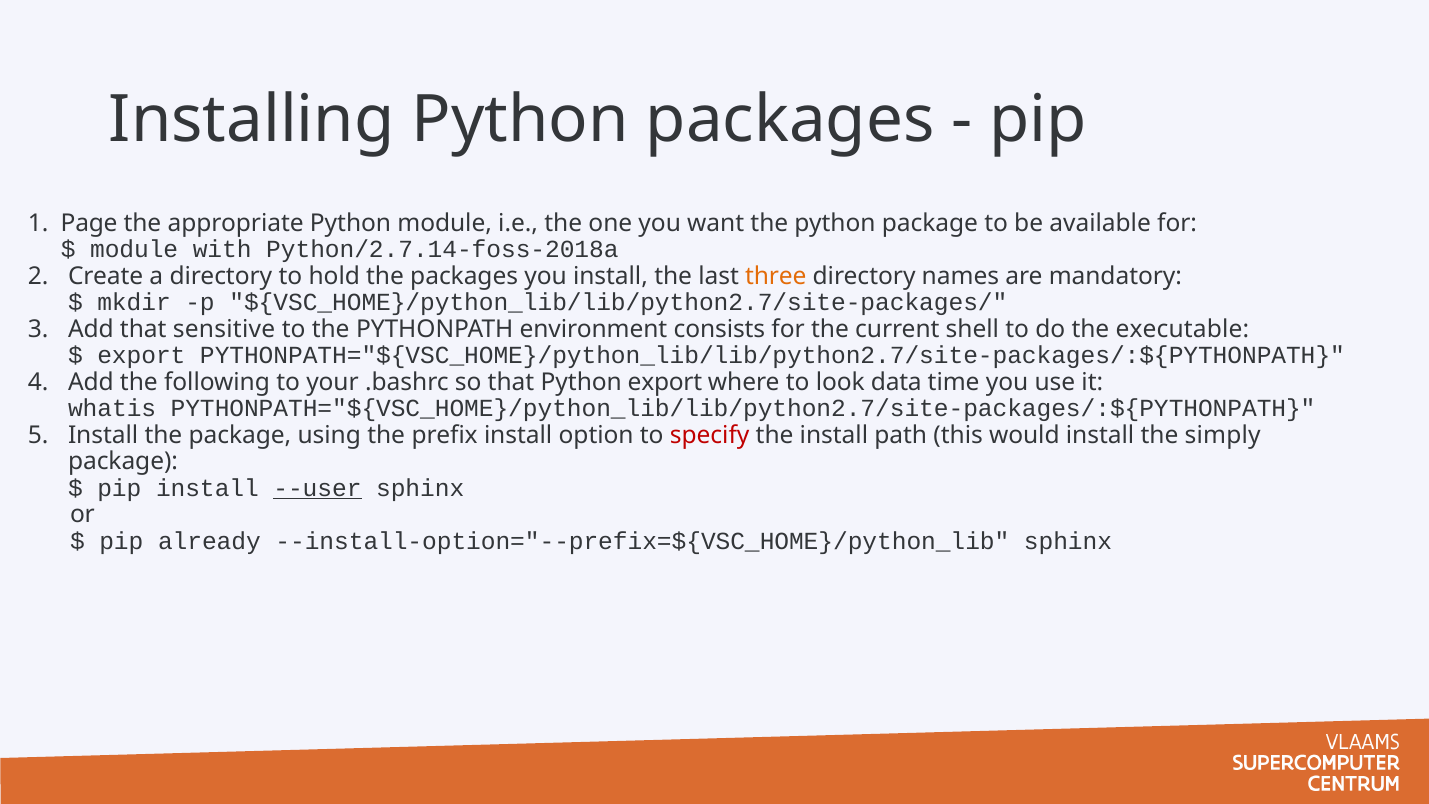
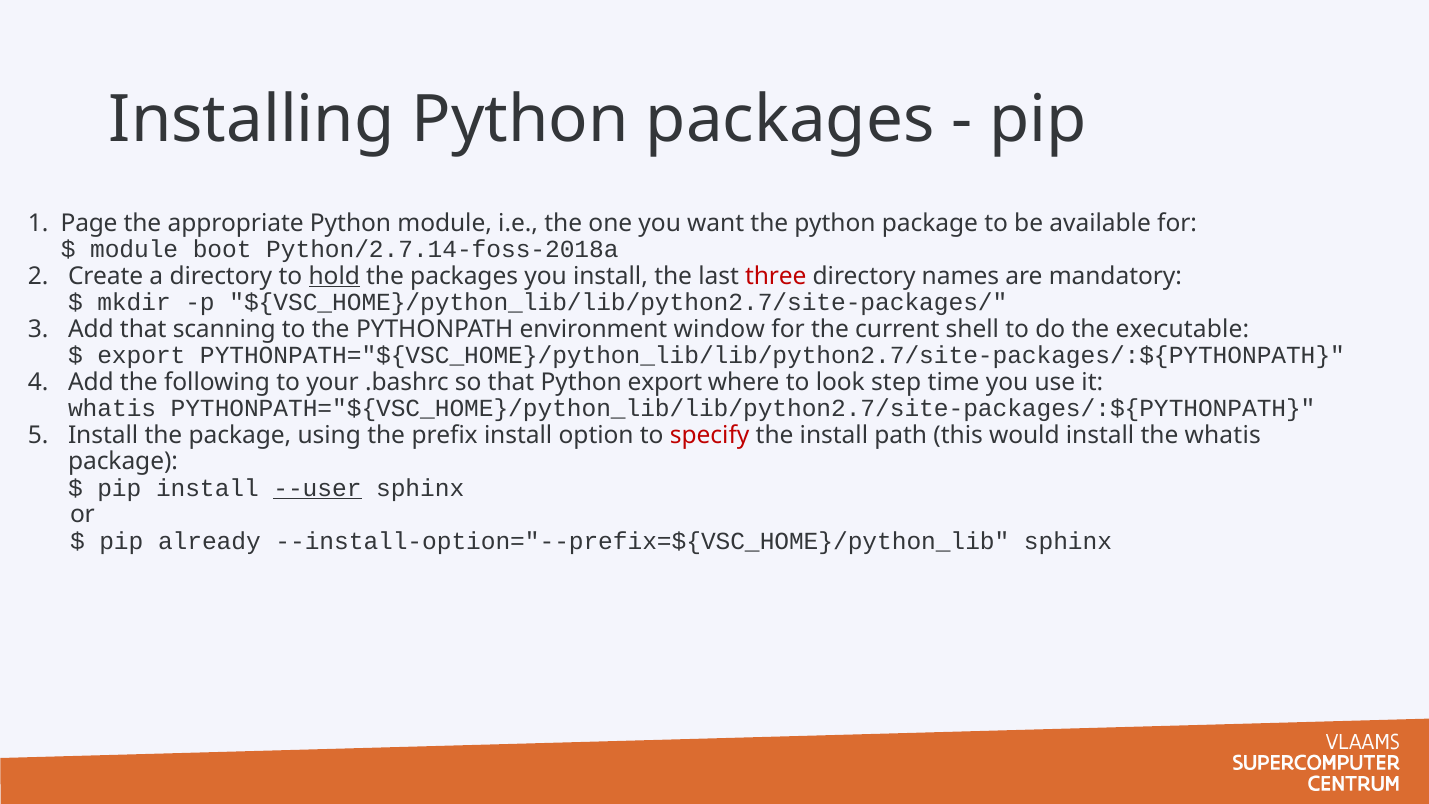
with: with -> boot
hold underline: none -> present
three colour: orange -> red
sensitive: sensitive -> scanning
consists: consists -> window
data: data -> step
the simply: simply -> whatis
